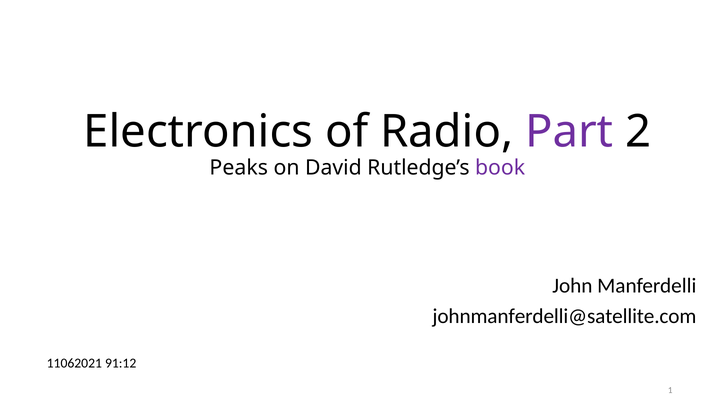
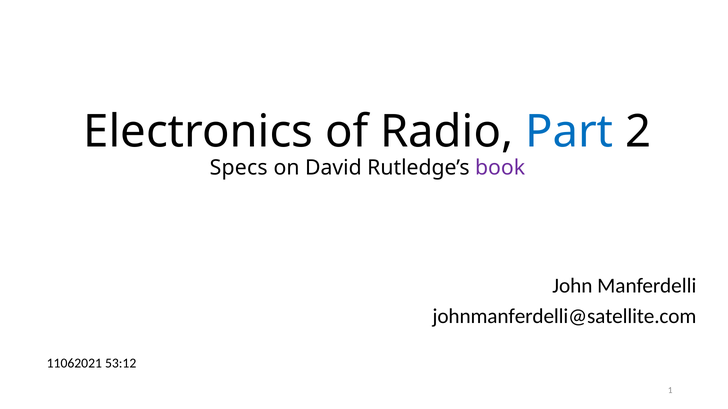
Part colour: purple -> blue
Peaks: Peaks -> Specs
91:12: 91:12 -> 53:12
